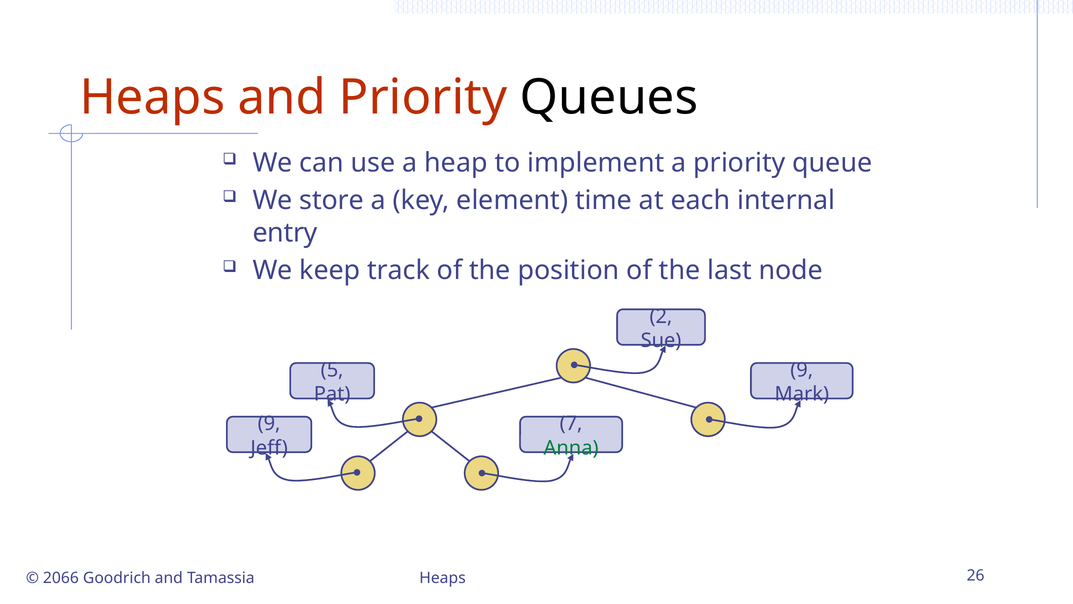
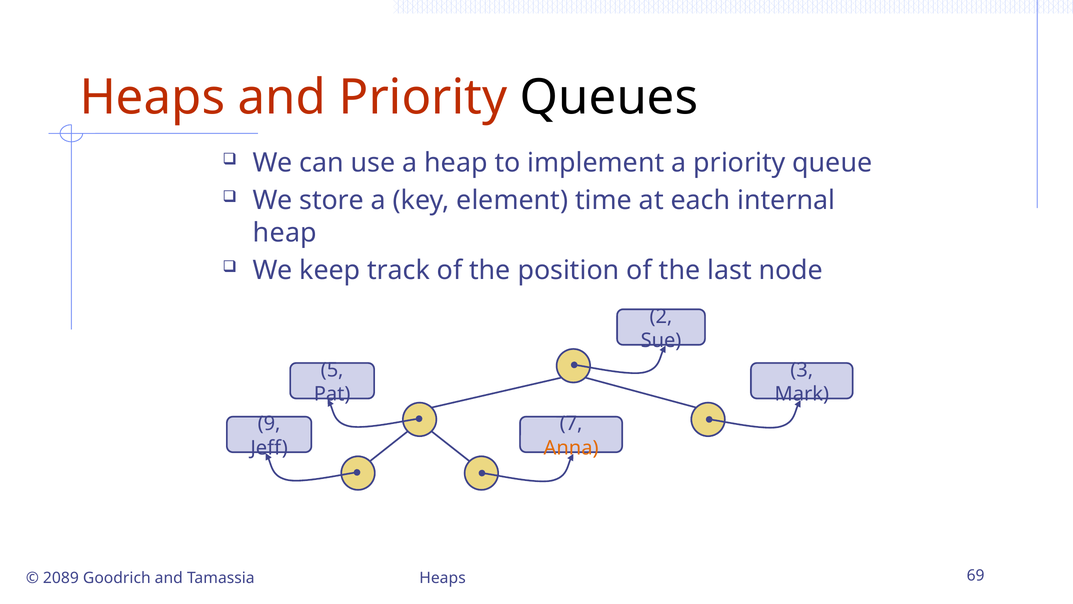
entry at (285, 233): entry -> heap
9 at (802, 370): 9 -> 3
Anna colour: green -> orange
2066: 2066 -> 2089
26: 26 -> 69
